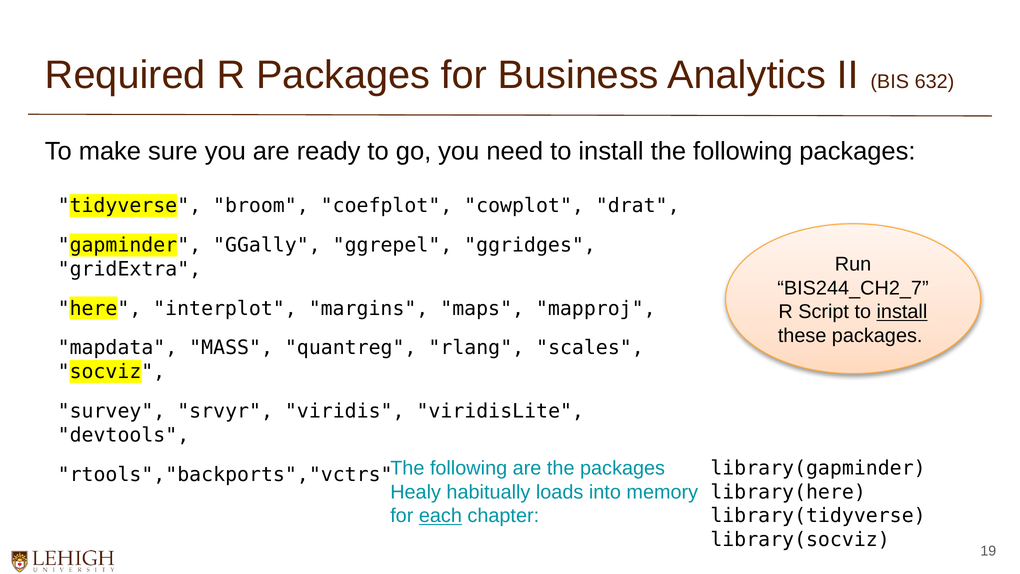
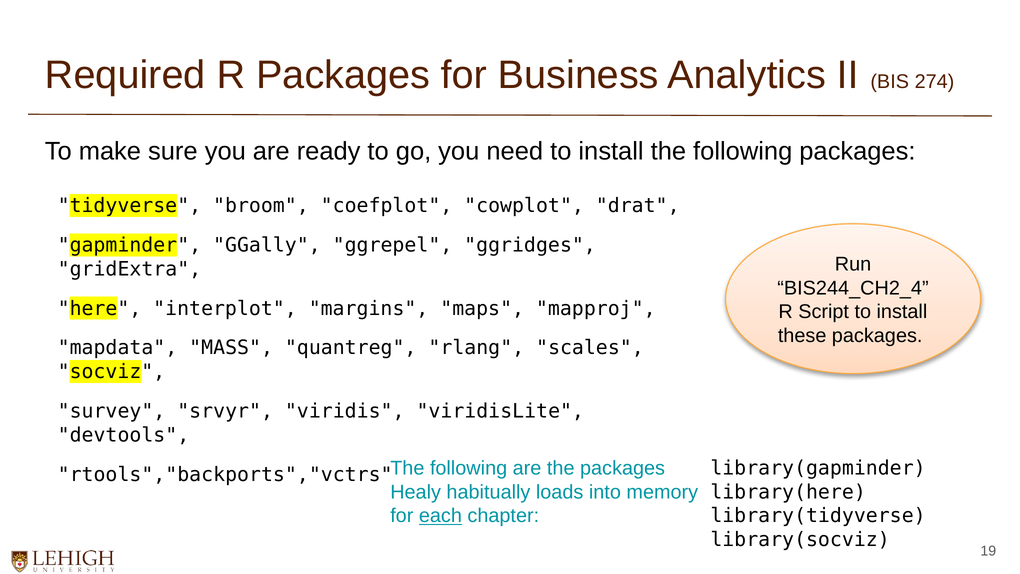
632: 632 -> 274
BIS244_CH2_7: BIS244_CH2_7 -> BIS244_CH2_4
install at (902, 312) underline: present -> none
